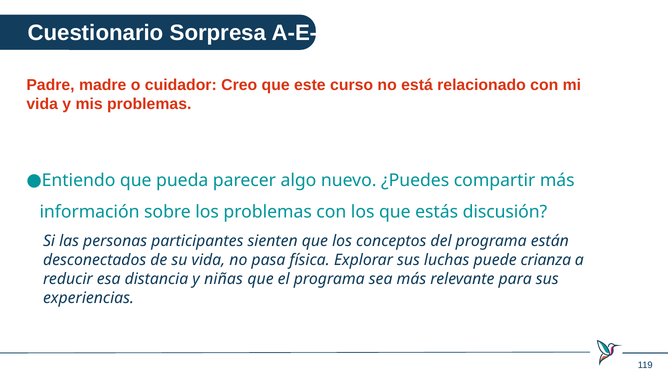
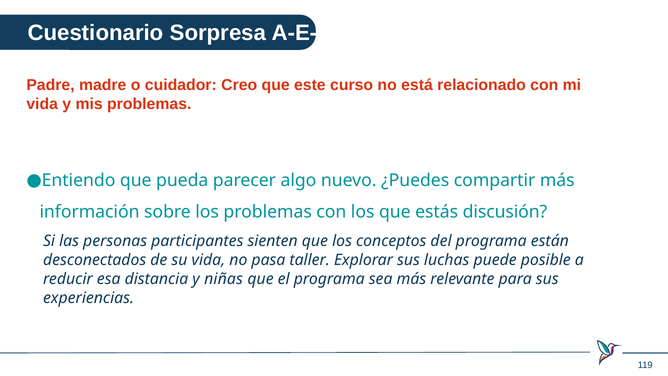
física: física -> taller
crianza: crianza -> posible
